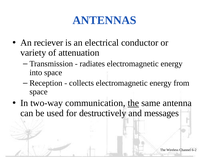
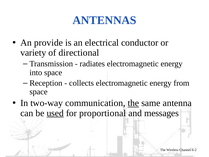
reciever: reciever -> provide
attenuation: attenuation -> directional
used underline: none -> present
destructively: destructively -> proportional
